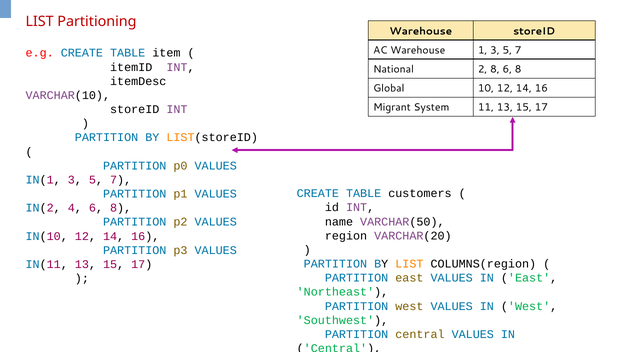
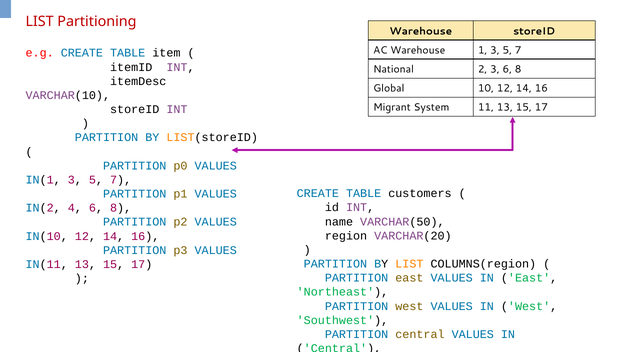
2 8: 8 -> 3
